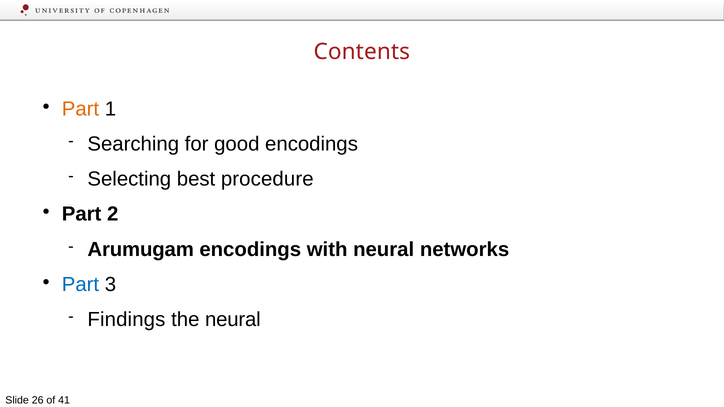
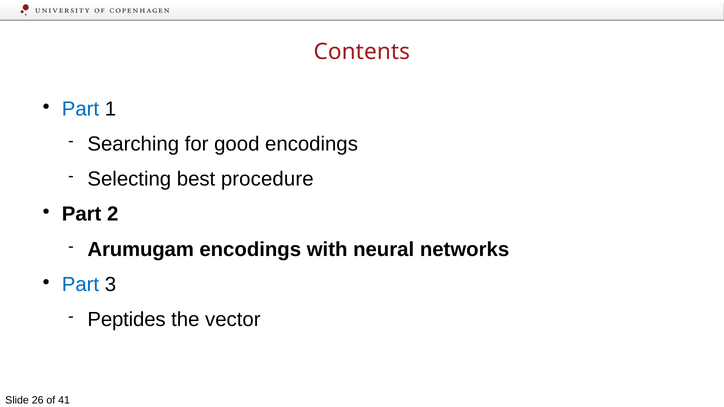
Part at (80, 109) colour: orange -> blue
Findings: Findings -> Peptides
the neural: neural -> vector
